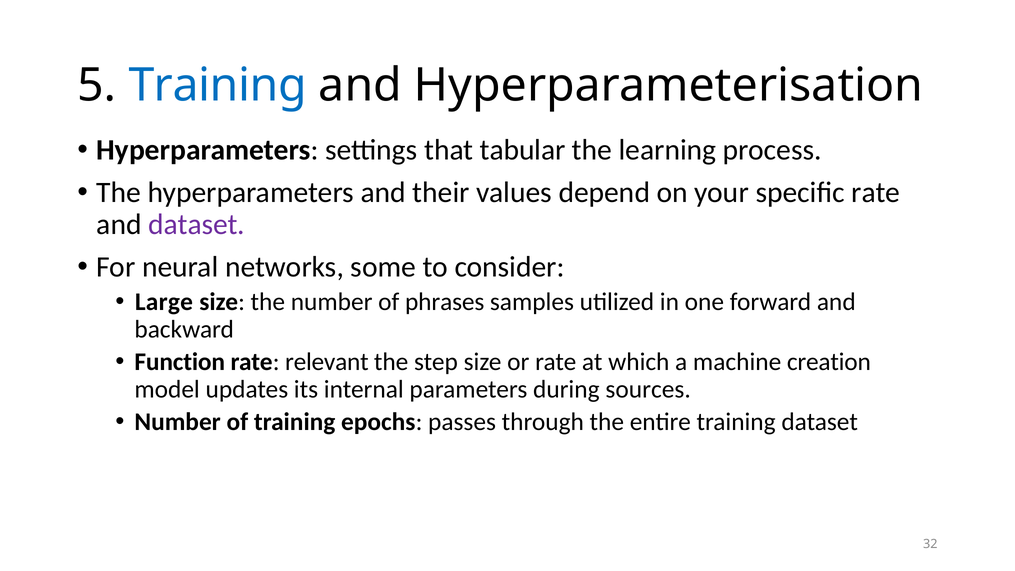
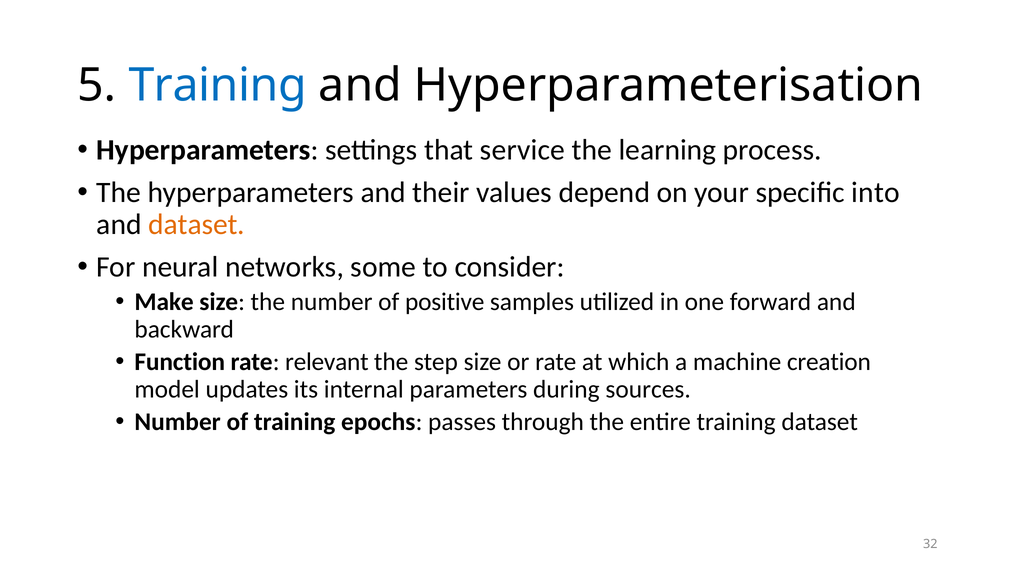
tabular: tabular -> service
specific rate: rate -> into
dataset at (197, 224) colour: purple -> orange
Large: Large -> Make
phrases: phrases -> positive
